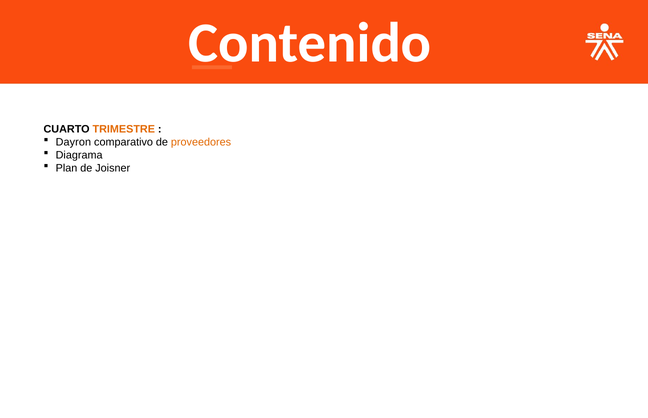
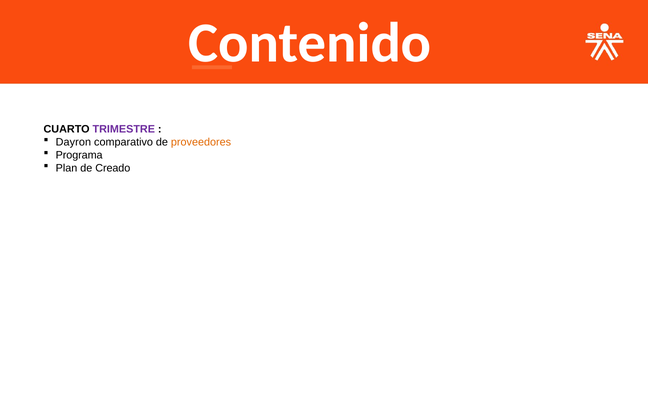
TRIMESTRE colour: orange -> purple
Diagrama: Diagrama -> Programa
Joisner: Joisner -> Creado
